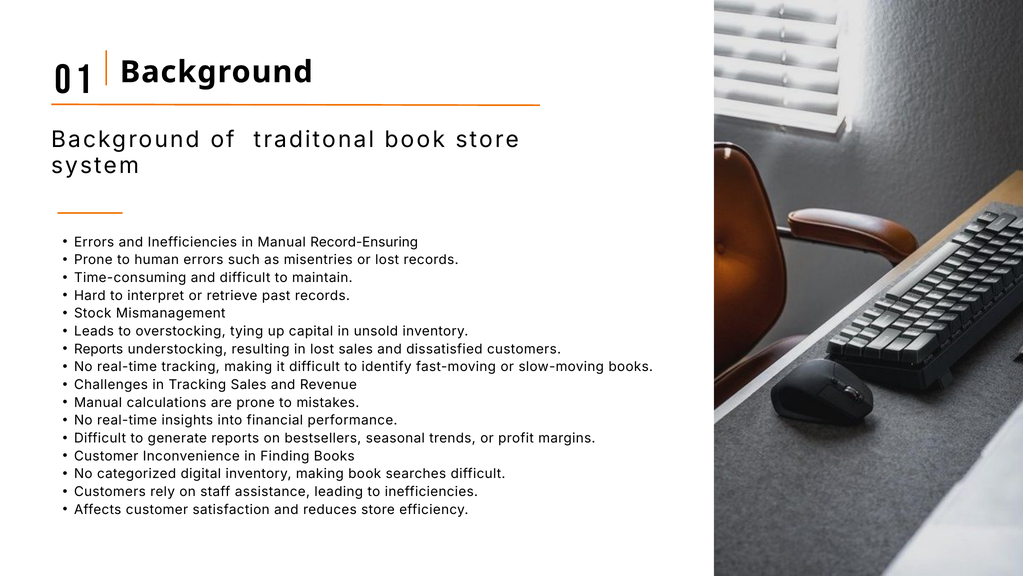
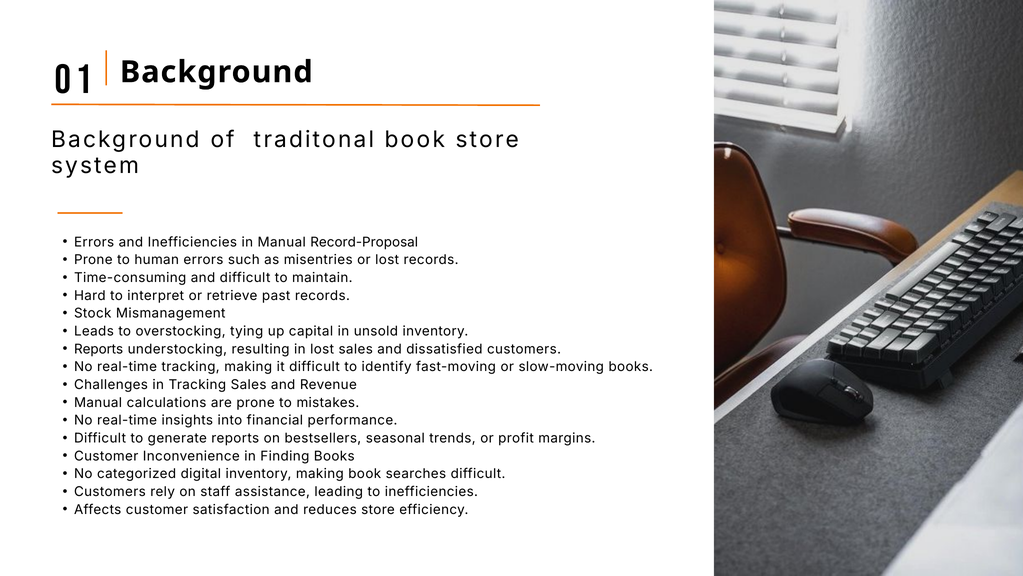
Record-Ensuring: Record-Ensuring -> Record-Proposal
